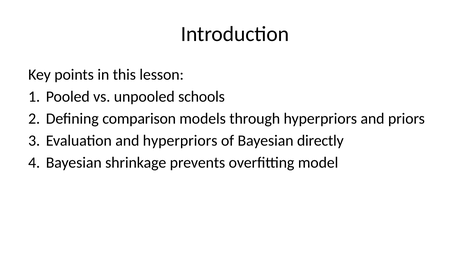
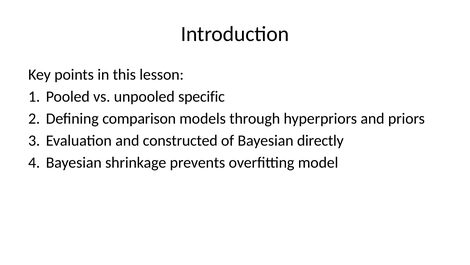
schools: schools -> specific
and hyperpriors: hyperpriors -> constructed
